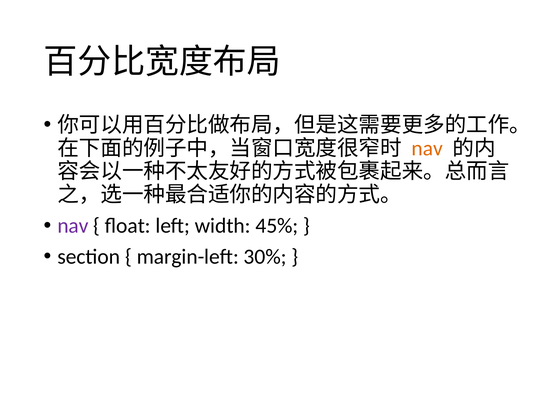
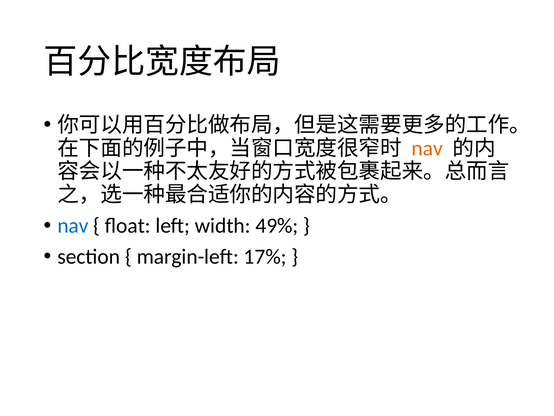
nav at (73, 225) colour: purple -> blue
45%: 45% -> 49%
30%: 30% -> 17%
